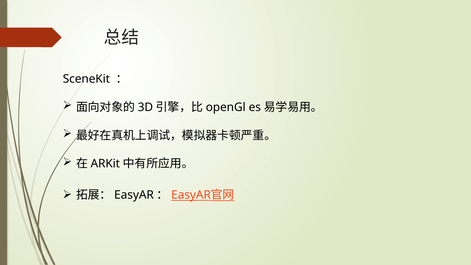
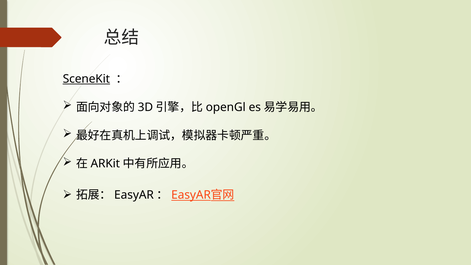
SceneKit underline: none -> present
